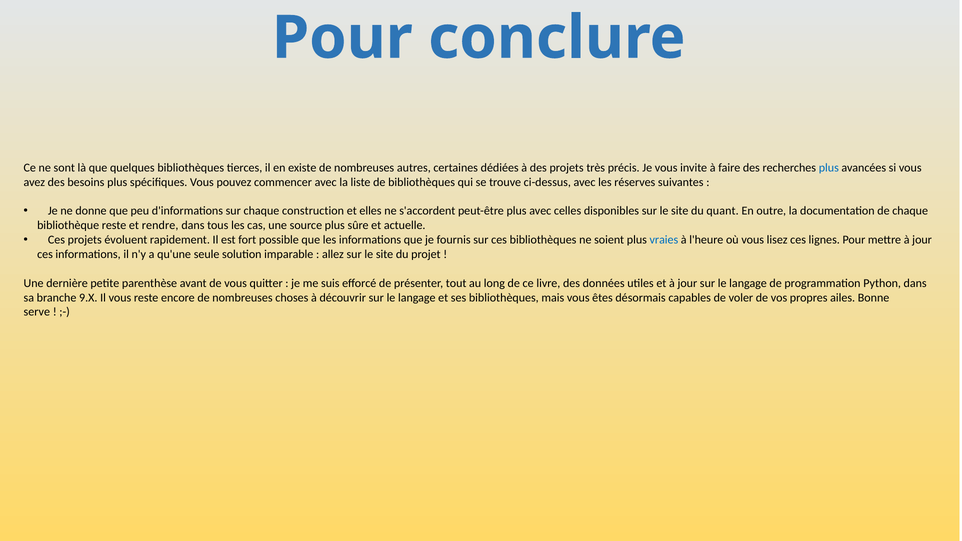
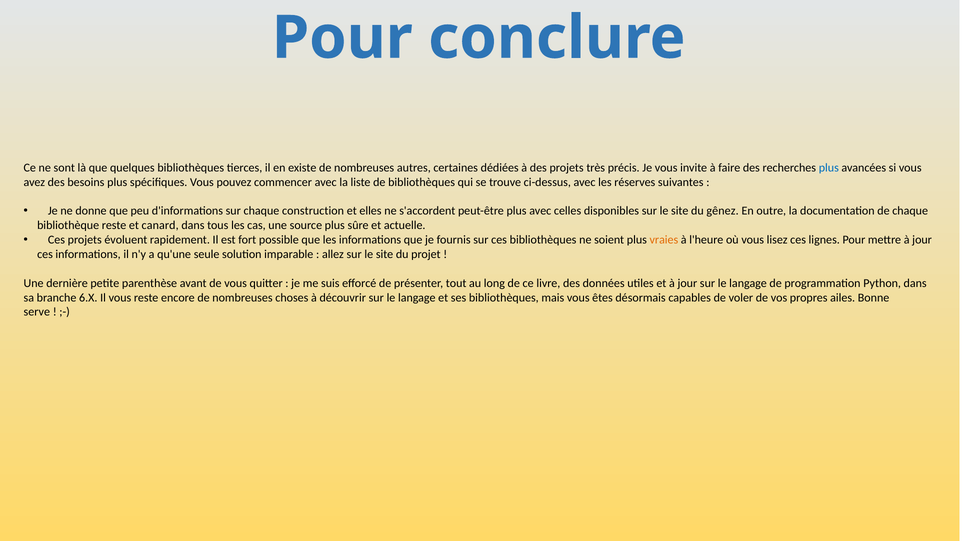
quant: quant -> gênez
rendre: rendre -> canard
vraies colour: blue -> orange
9.X: 9.X -> 6.X
